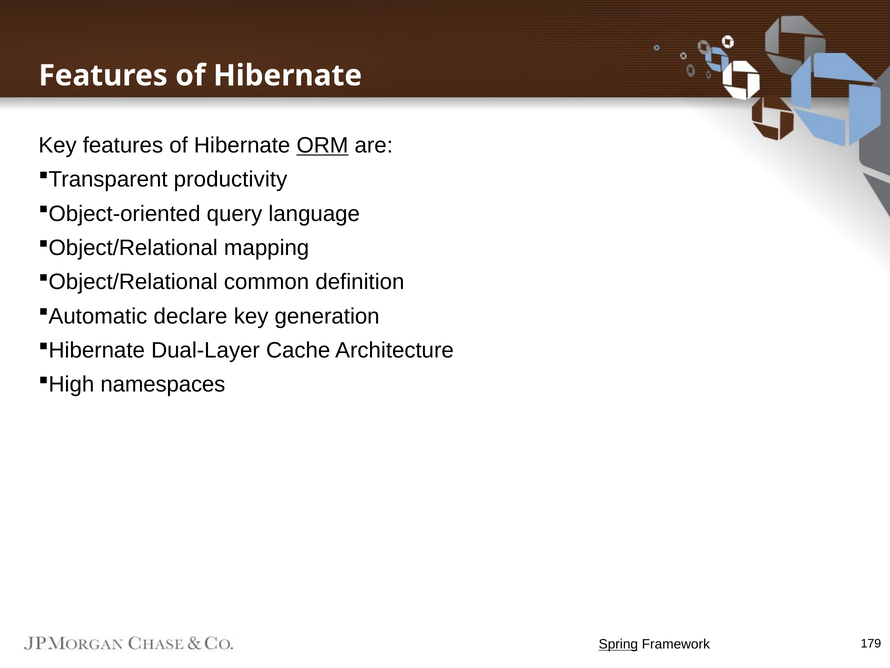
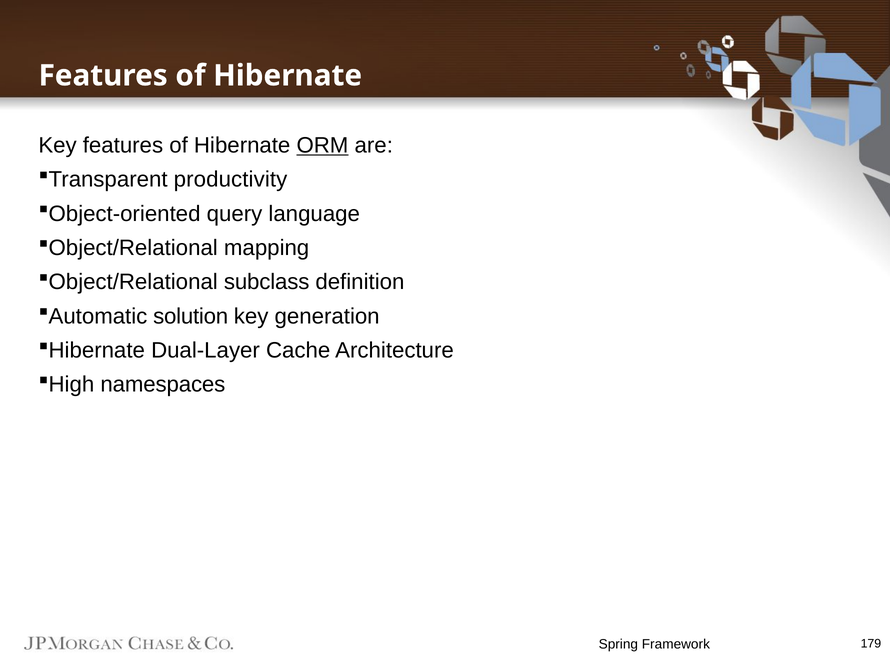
common: common -> subclass
declare: declare -> solution
Spring underline: present -> none
